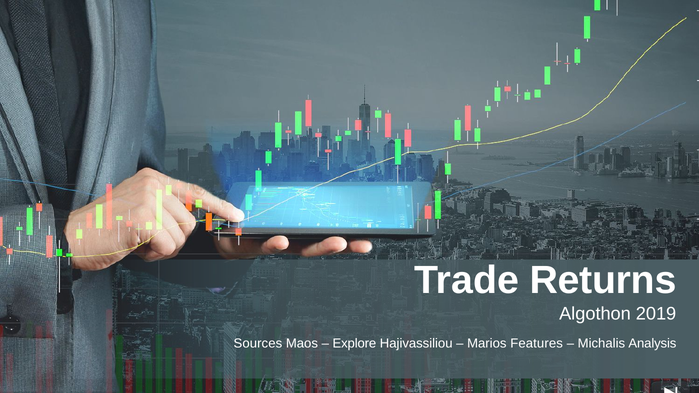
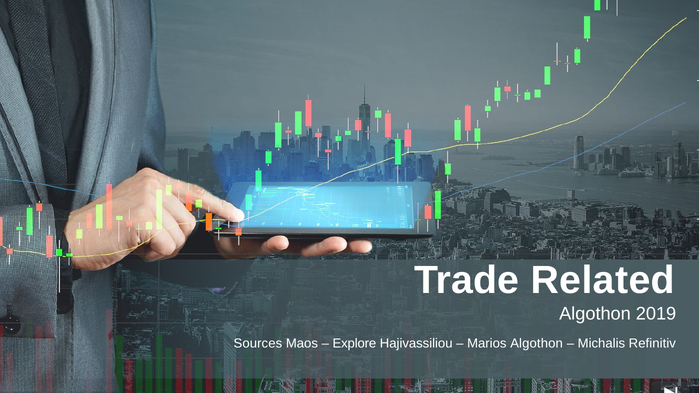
Returns: Returns -> Related
Marios Features: Features -> Algothon
Analysis: Analysis -> Refinitiv
